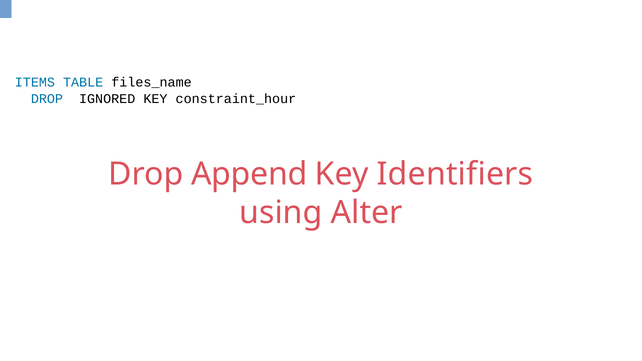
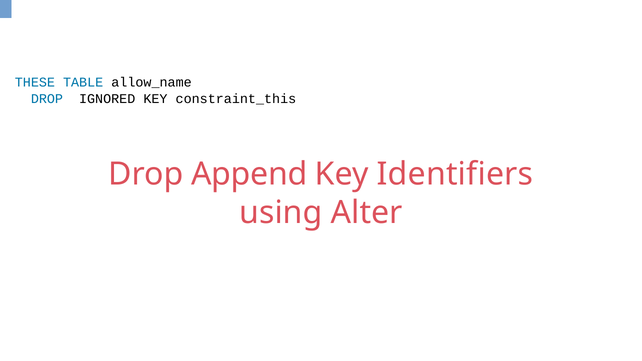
ITEMS: ITEMS -> THESE
files_name: files_name -> allow_name
constraint_hour: constraint_hour -> constraint_this
